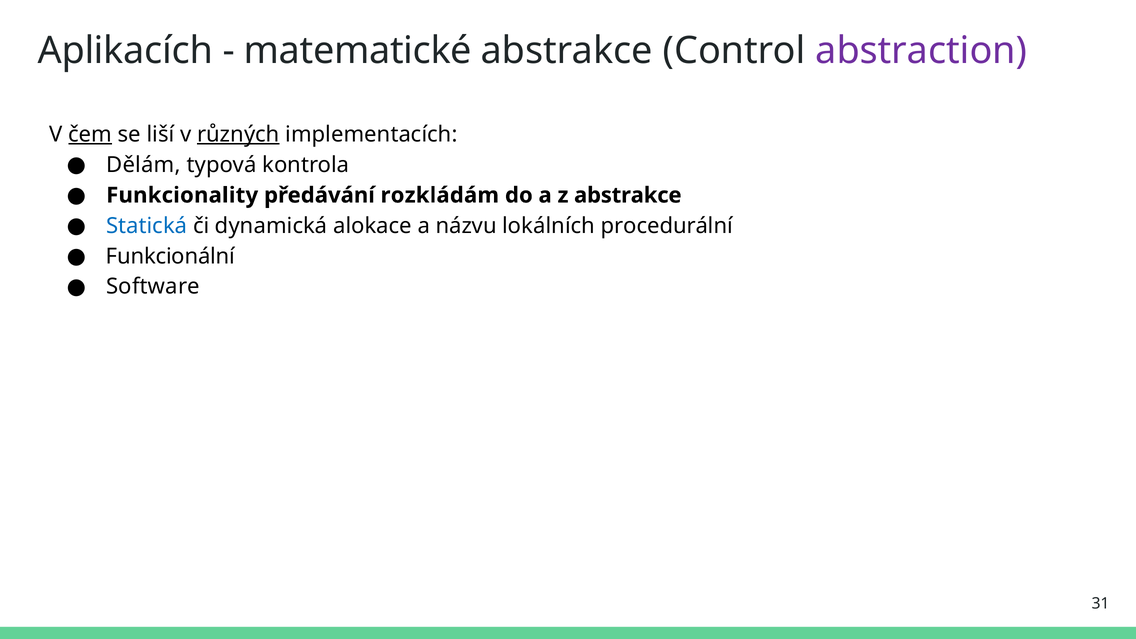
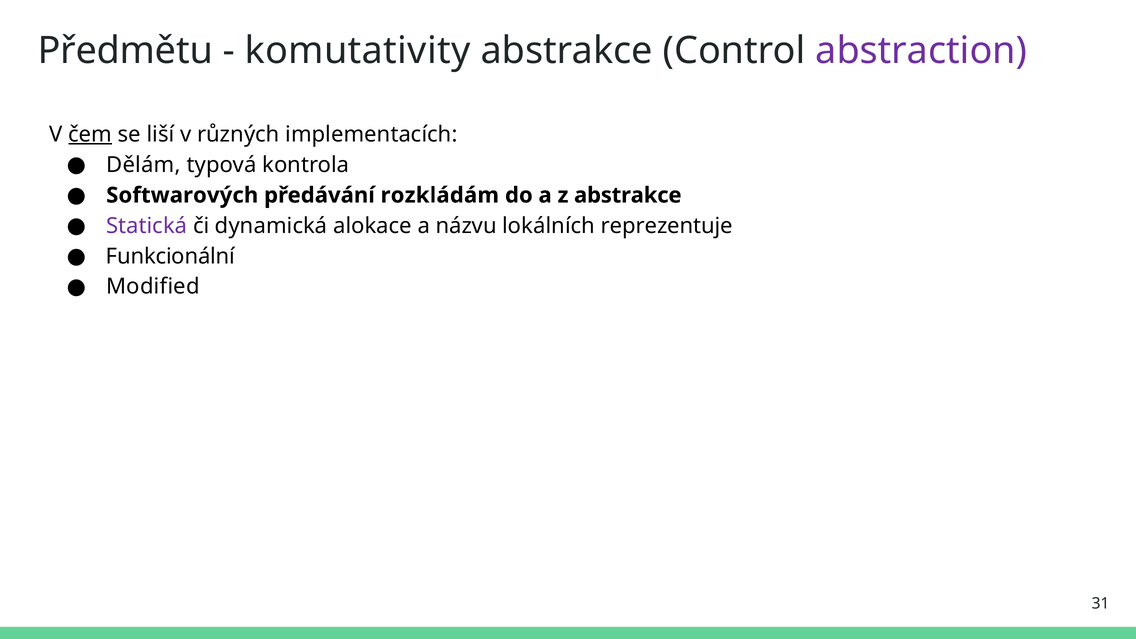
Aplikacích: Aplikacích -> Předmětu
matematické: matematické -> komutativity
různých underline: present -> none
Funkcionality: Funkcionality -> Softwarových
Statická colour: blue -> purple
procedurální: procedurální -> reprezentuje
Software: Software -> Modified
